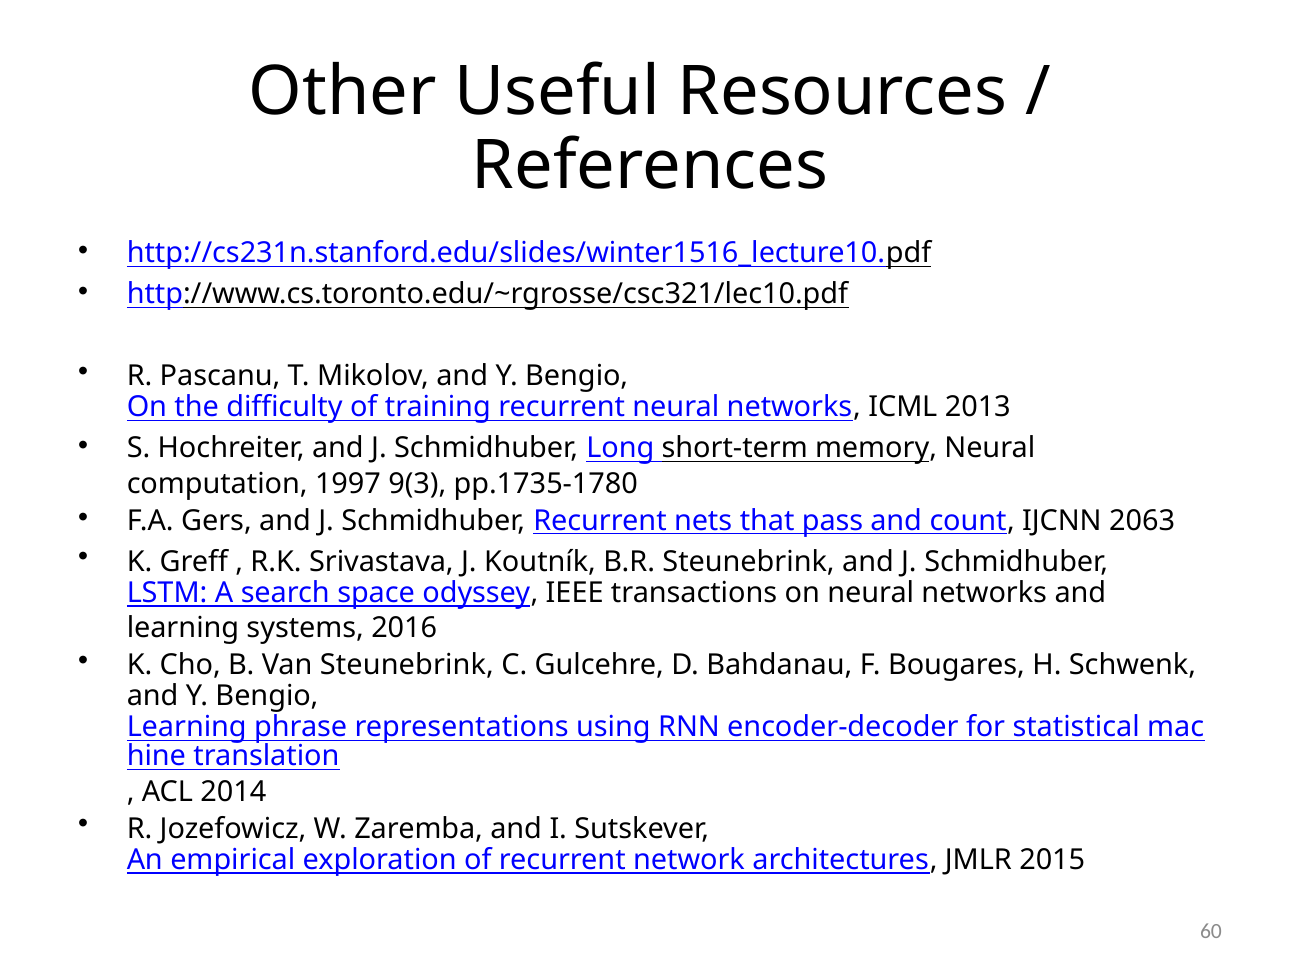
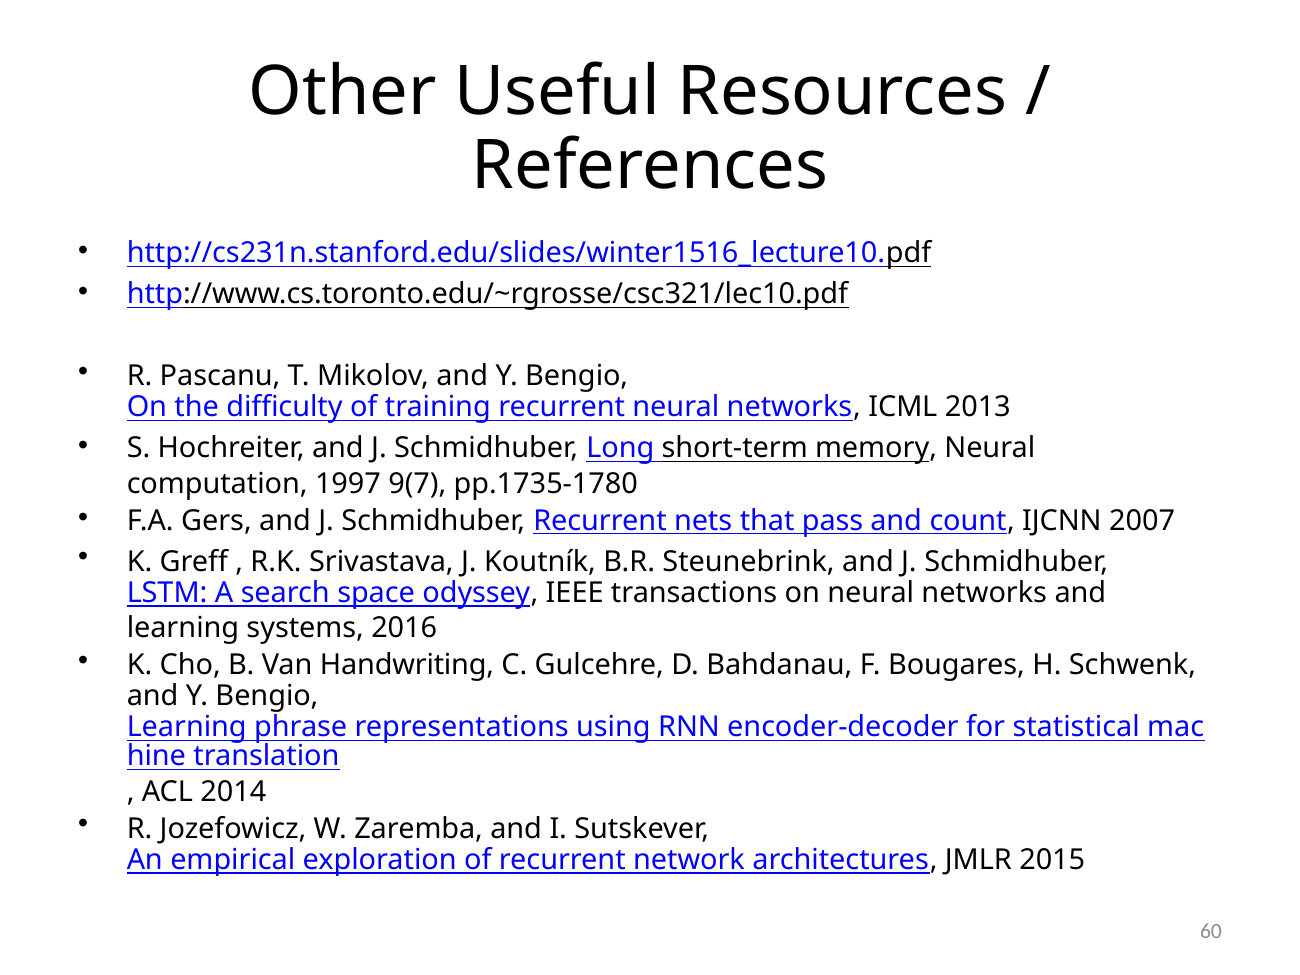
9(3: 9(3 -> 9(7
2063: 2063 -> 2007
Van Steunebrink: Steunebrink -> Handwriting
